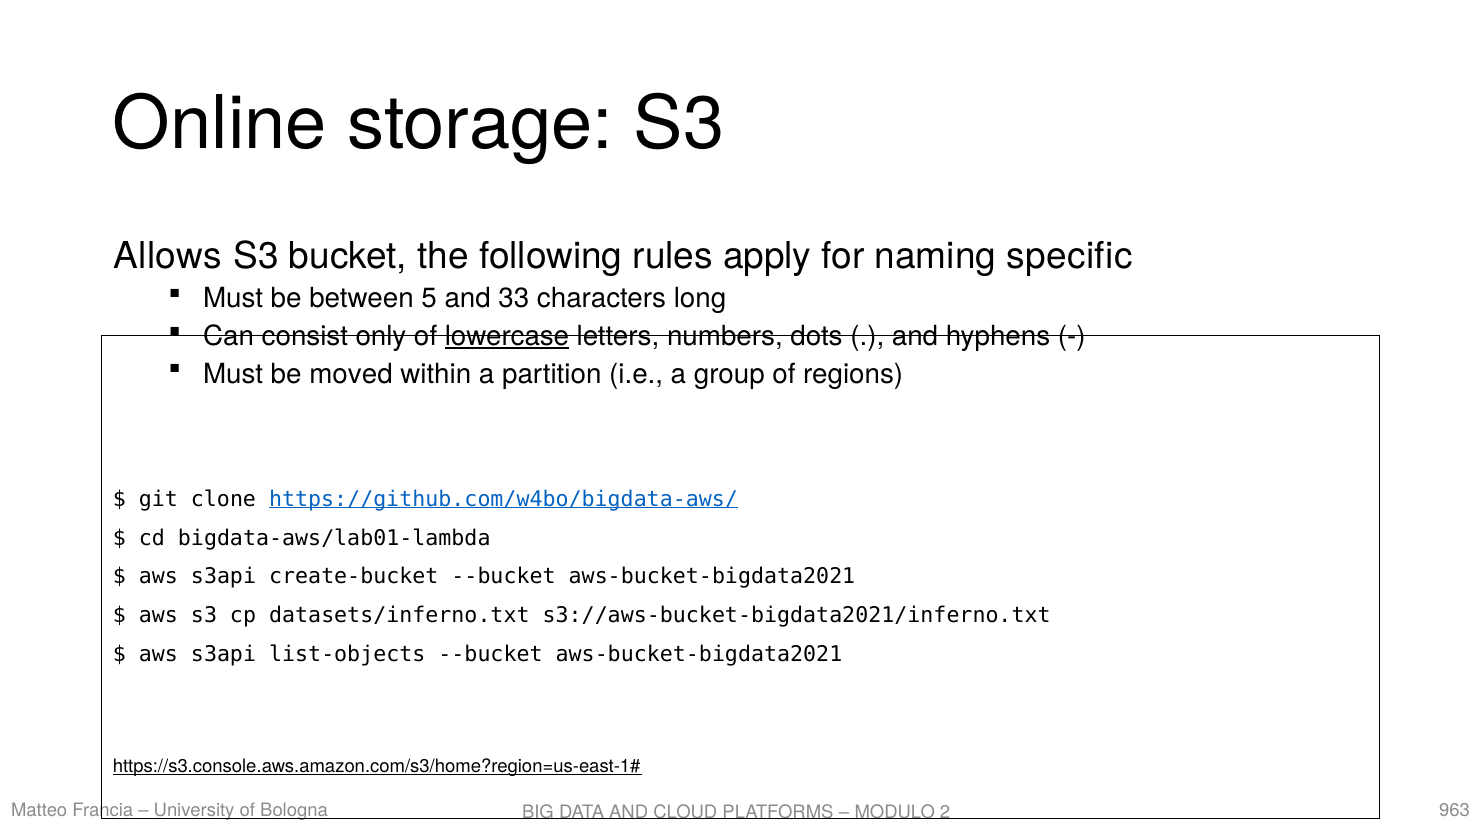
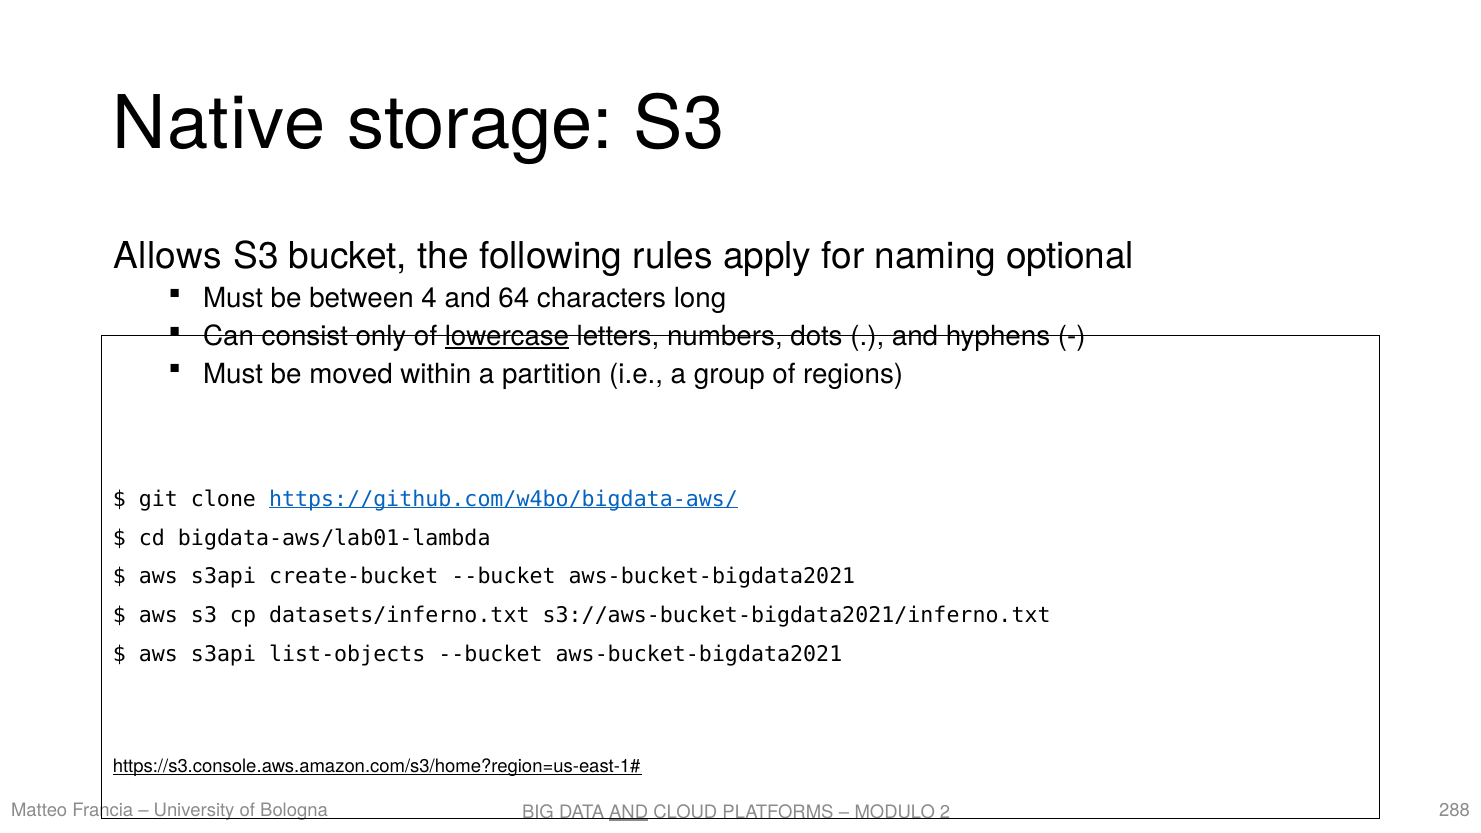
Online: Online -> Native
specific: specific -> optional
5: 5 -> 4
33: 33 -> 64
963: 963 -> 288
AND at (629, 812) underline: none -> present
